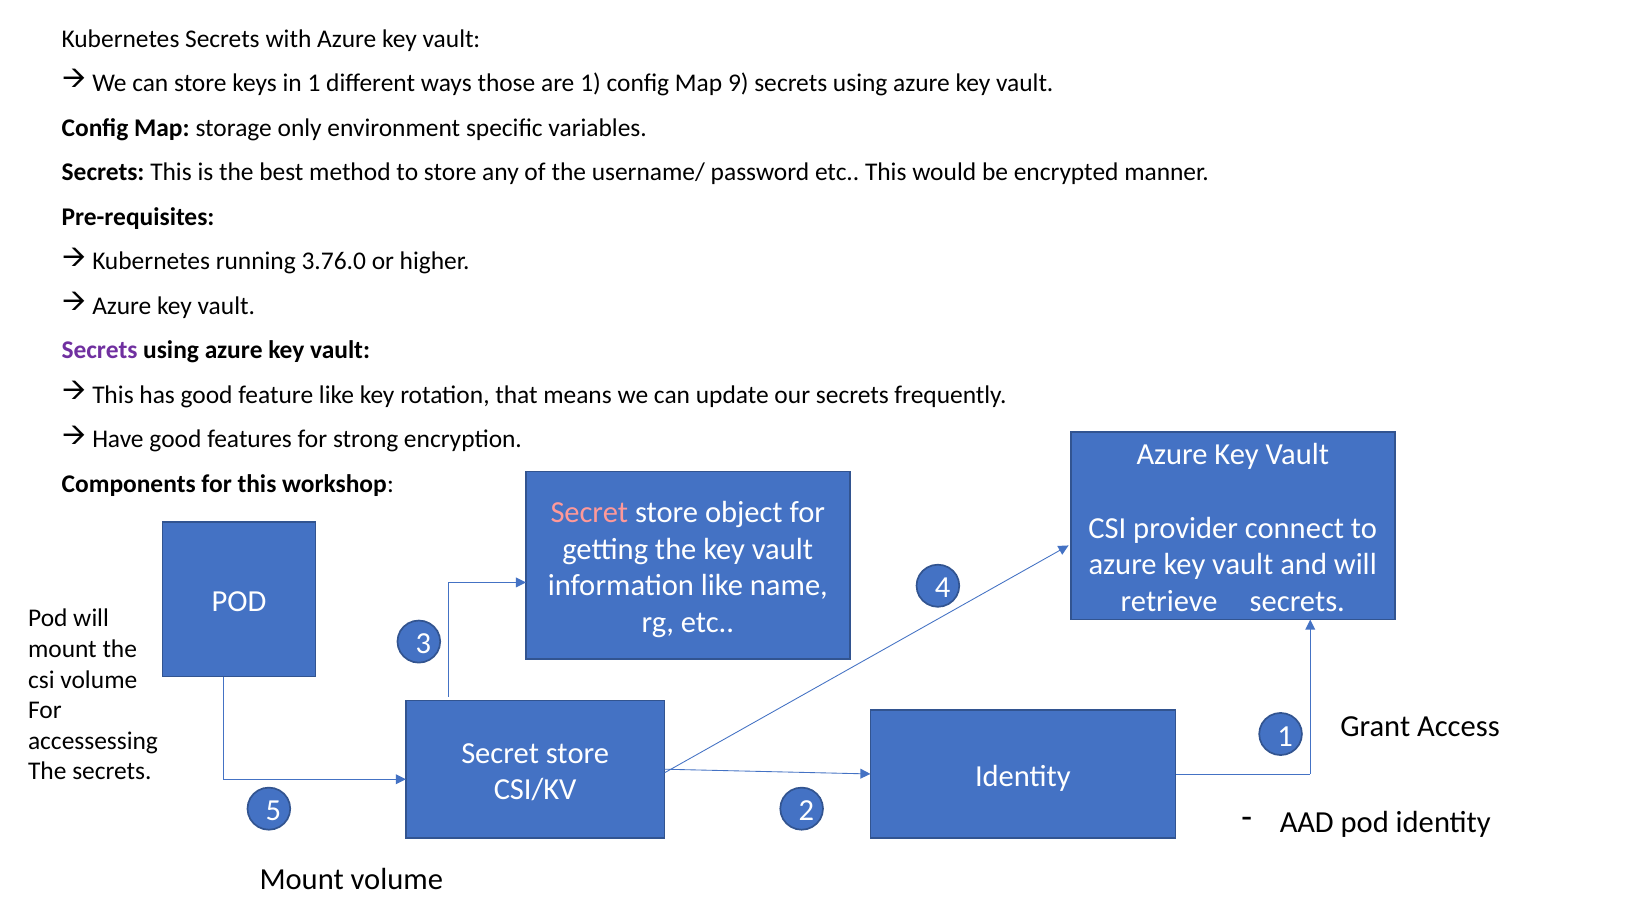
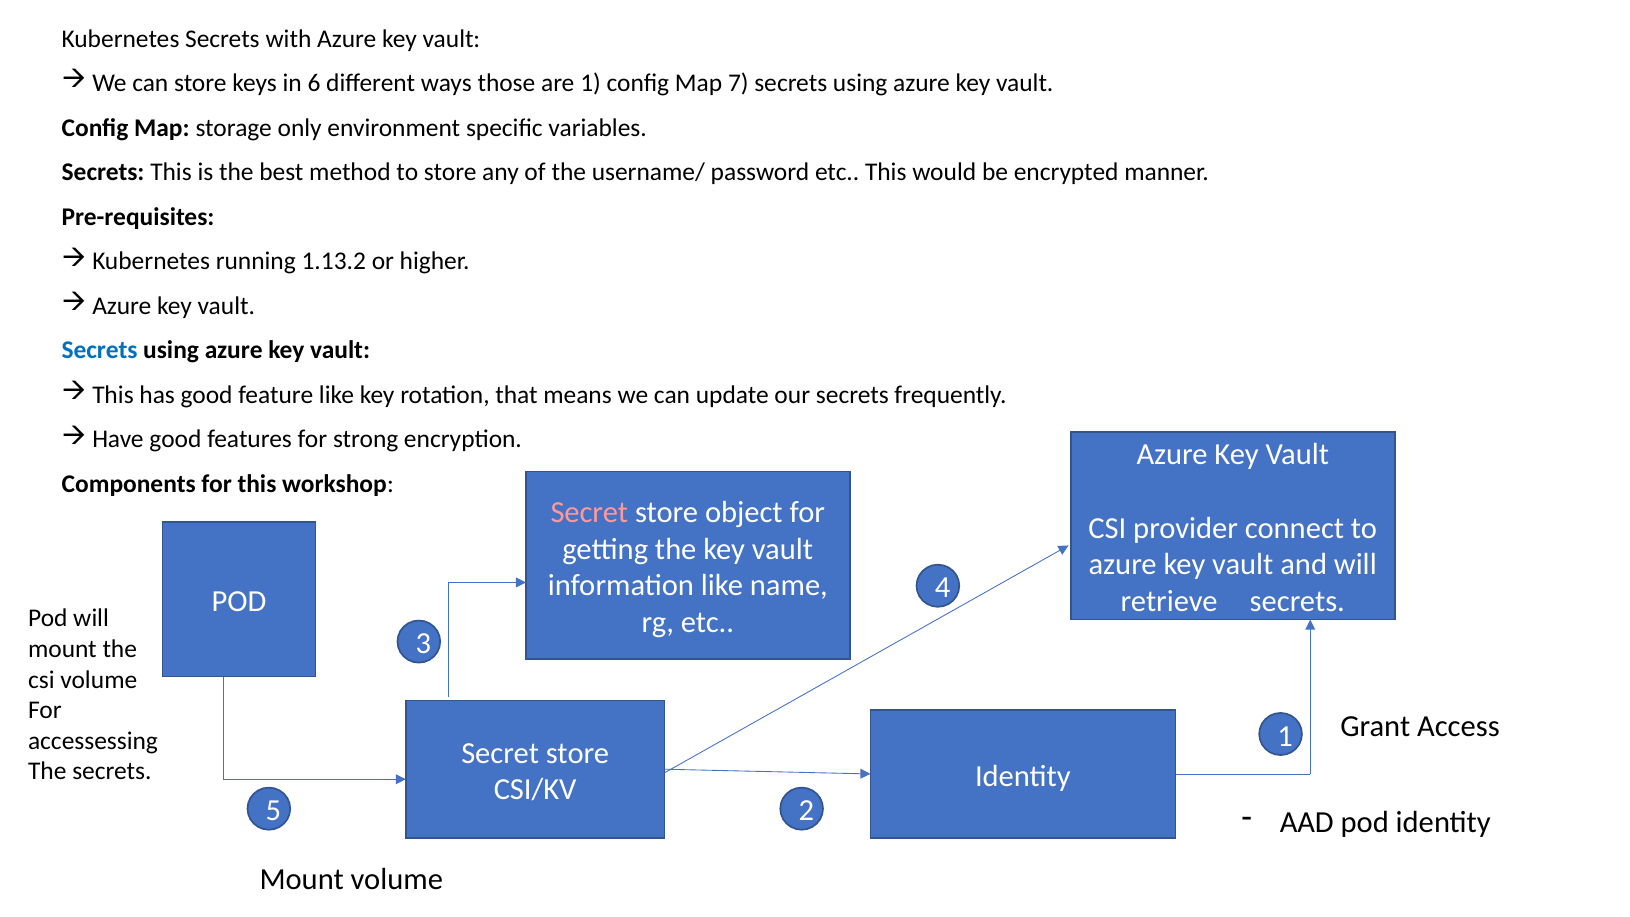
in 1: 1 -> 6
9: 9 -> 7
3.76.0: 3.76.0 -> 1.13.2
Secrets at (100, 350) colour: purple -> blue
